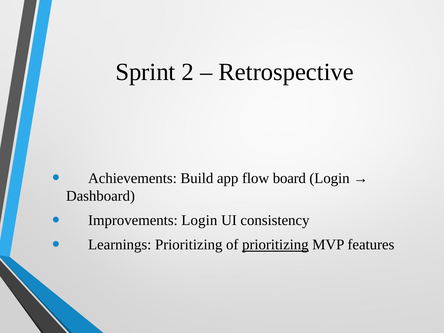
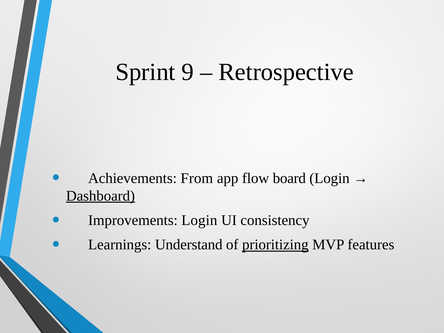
2: 2 -> 9
Build: Build -> From
Dashboard underline: none -> present
Prioritizing at (189, 245): Prioritizing -> Understand
